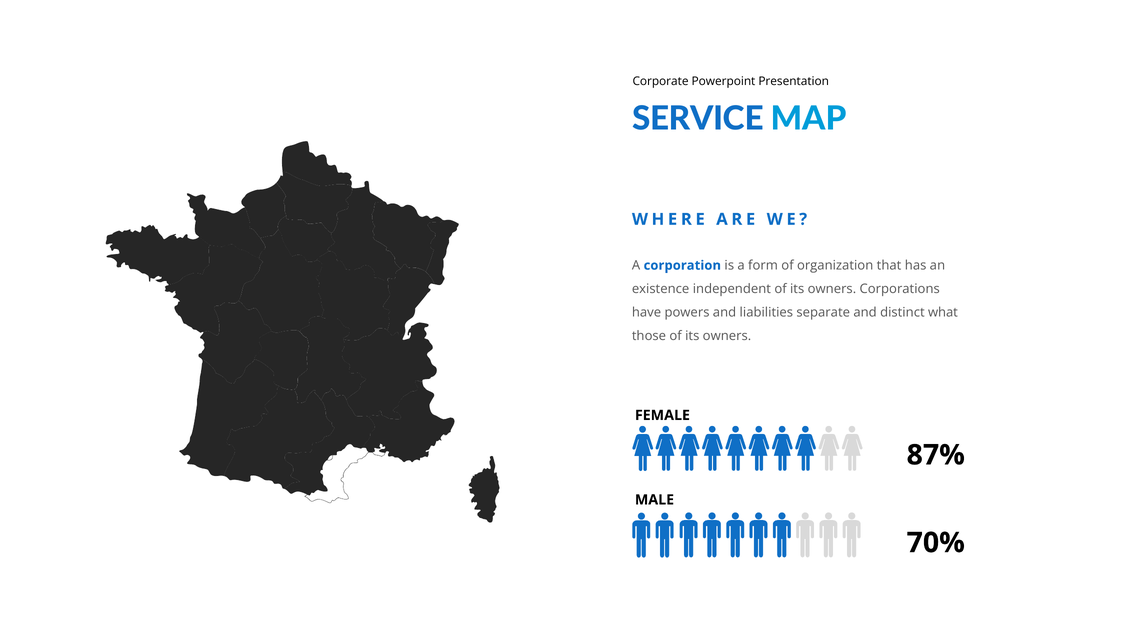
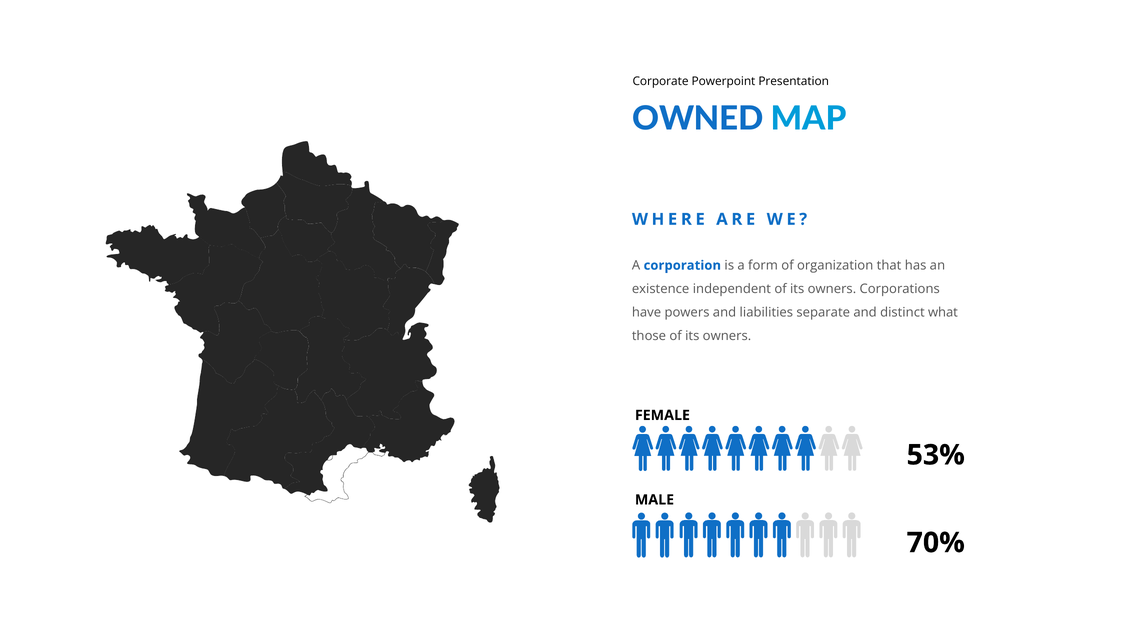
SERVICE: SERVICE -> OWNED
87%: 87% -> 53%
